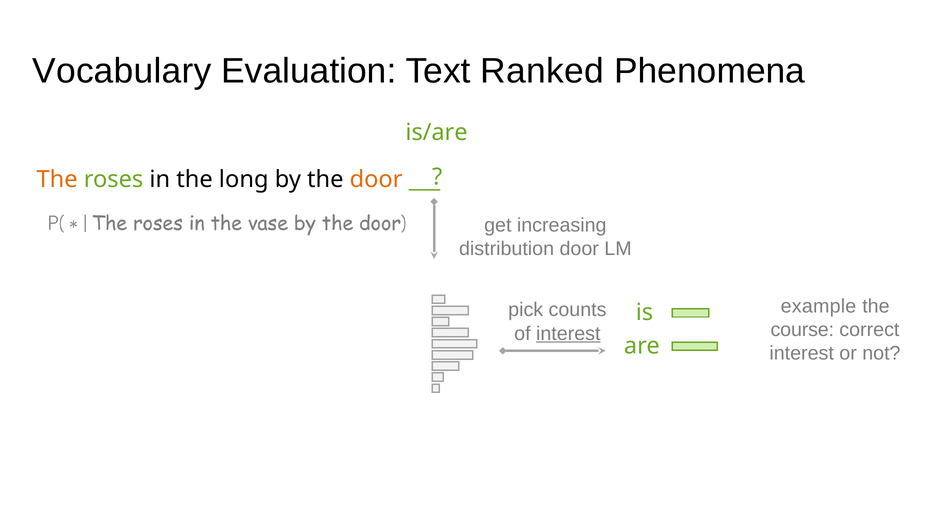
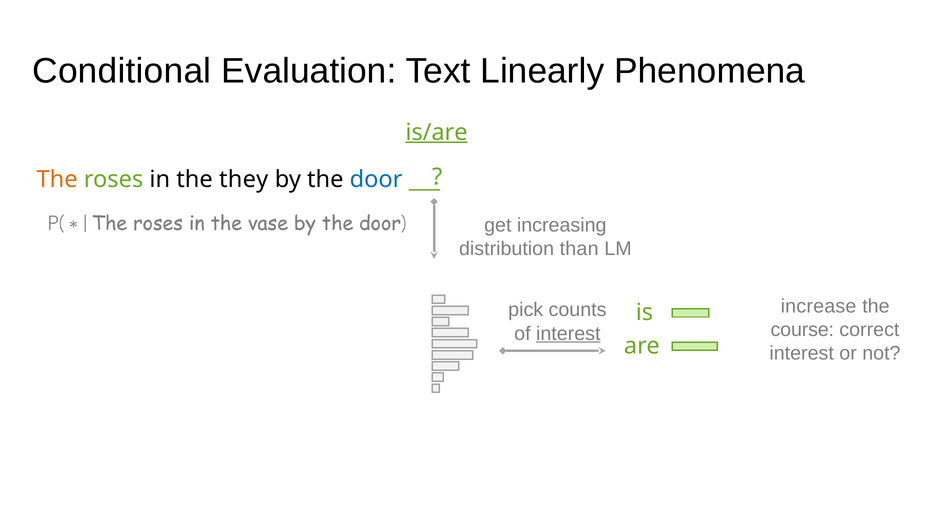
Vocabulary: Vocabulary -> Conditional
Ranked: Ranked -> Linearly
is/are underline: none -> present
long: long -> they
door at (376, 180) colour: orange -> blue
distribution door: door -> than
example: example -> increase
